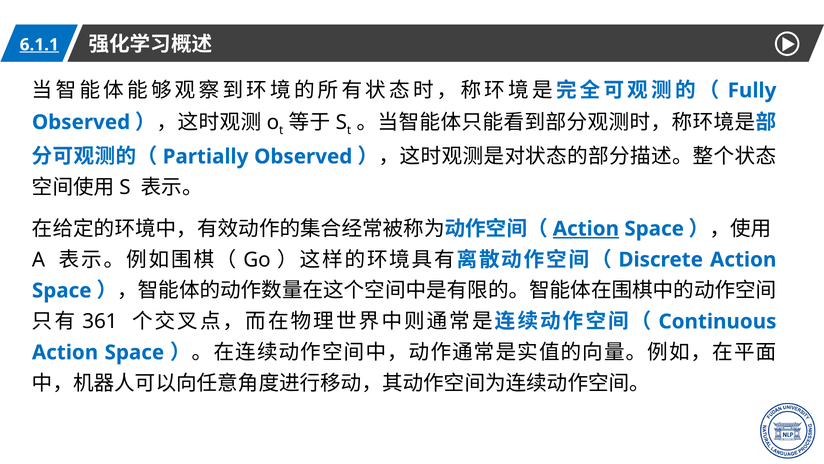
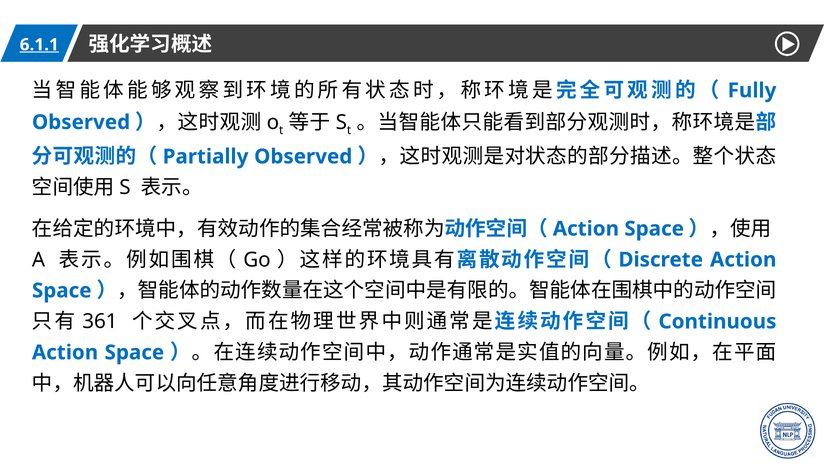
Action at (586, 229) underline: present -> none
